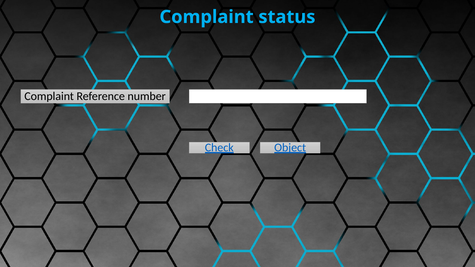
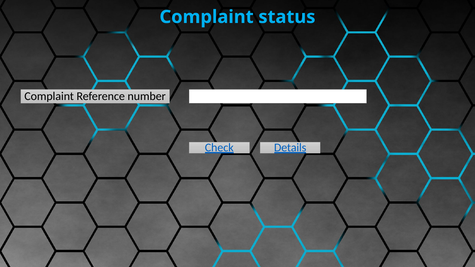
Object: Object -> Details
